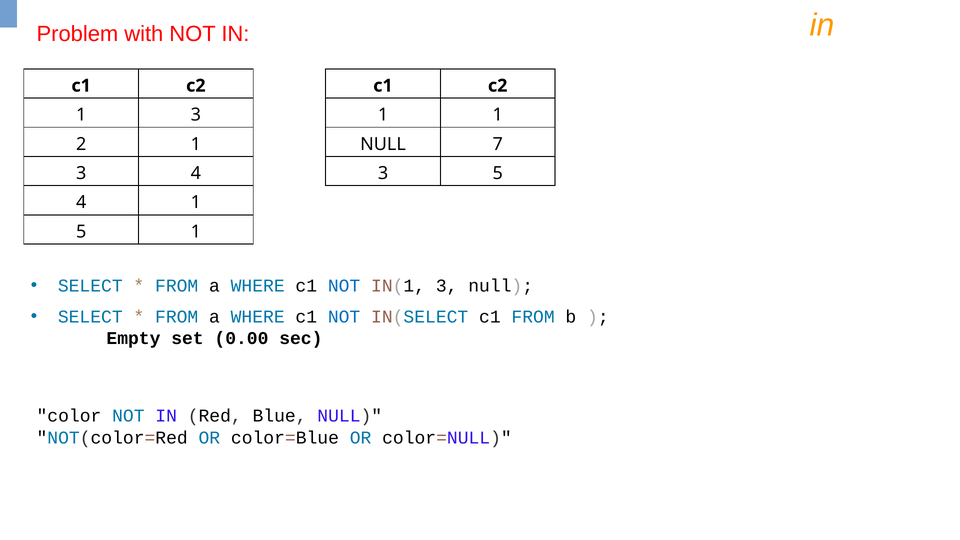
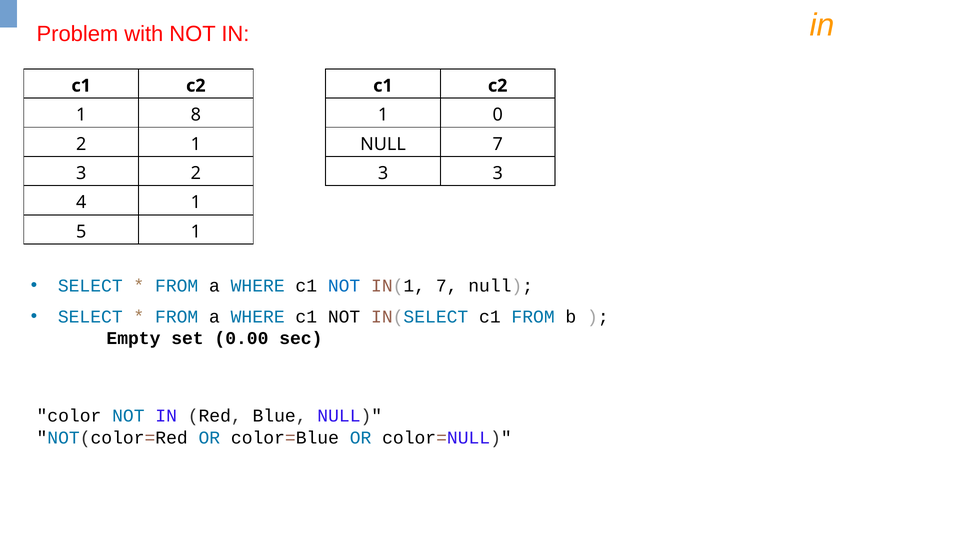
3 at (196, 115): 3 -> 8
1 1: 1 -> 0
3 4: 4 -> 2
3 5: 5 -> 3
IN(1 3: 3 -> 7
NOT at (344, 317) colour: blue -> black
